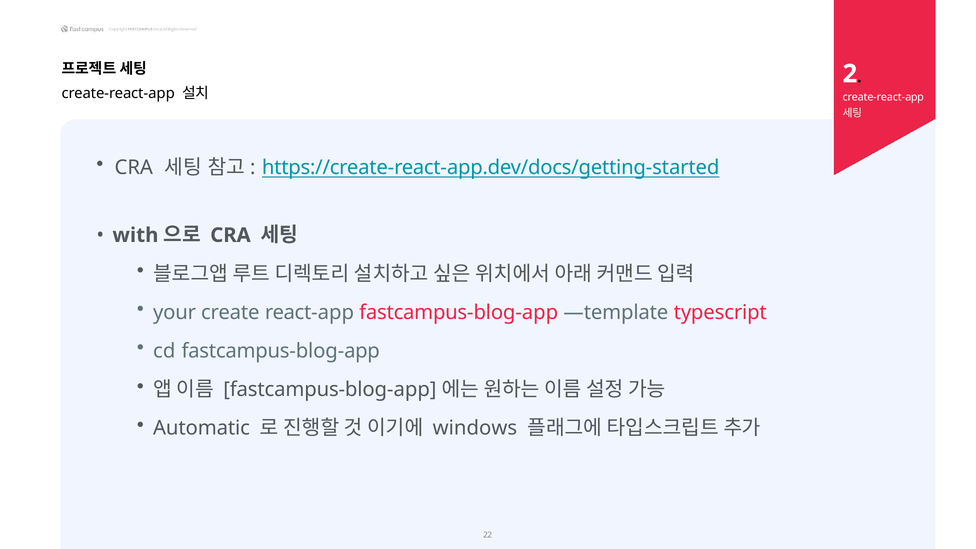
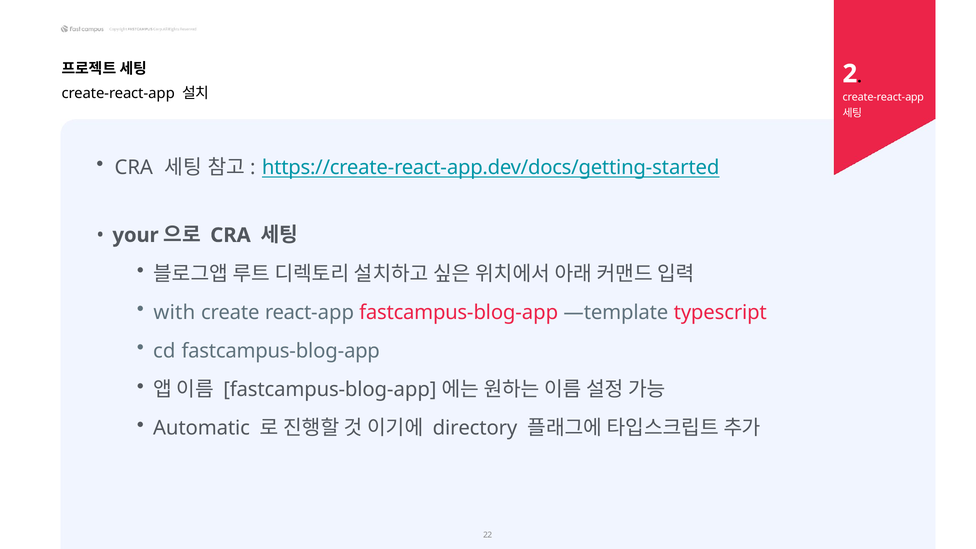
with: with -> your
your: your -> with
windows: windows -> directory
